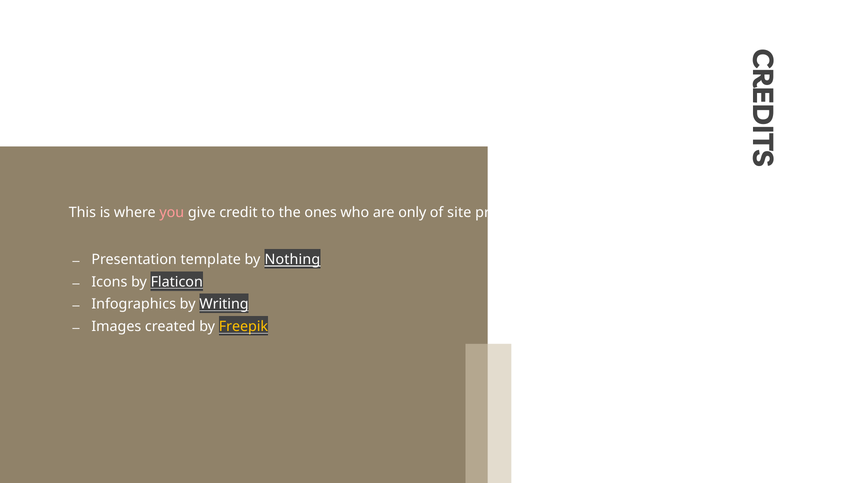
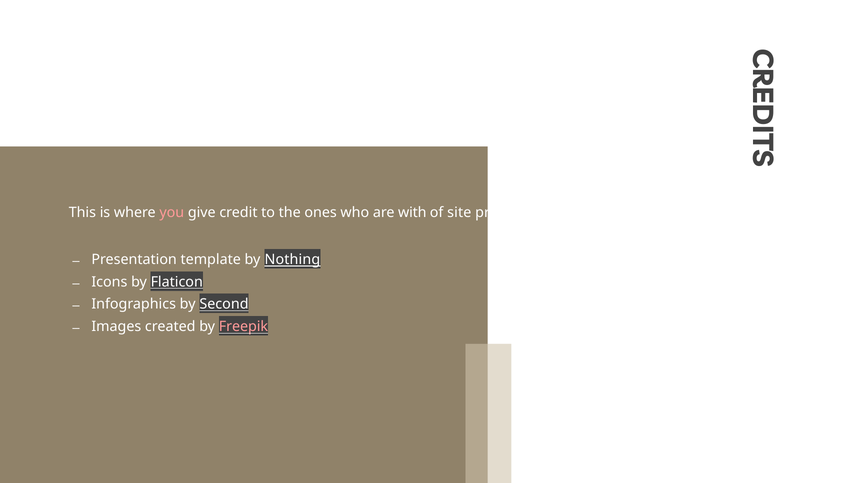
only: only -> with
Writing: Writing -> Second
Freepik colour: yellow -> pink
